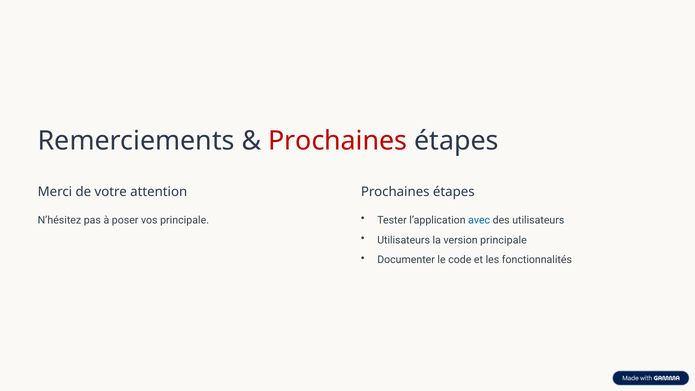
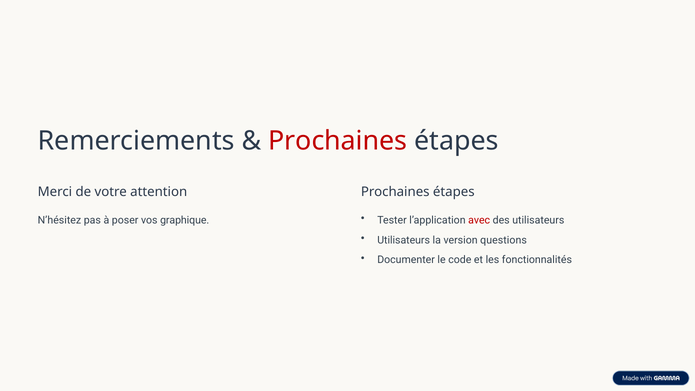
avec colour: blue -> red
vos principale: principale -> graphique
version principale: principale -> questions
